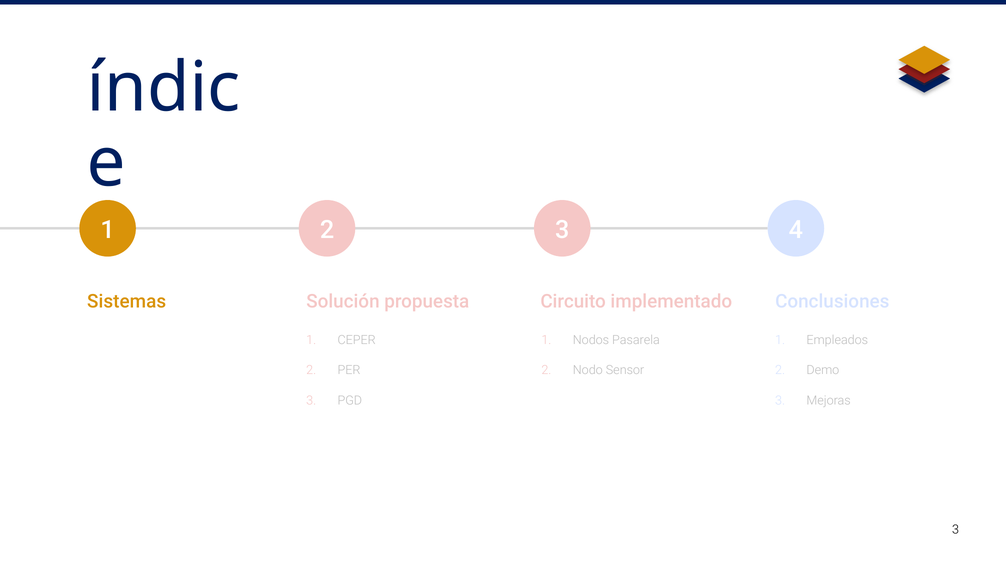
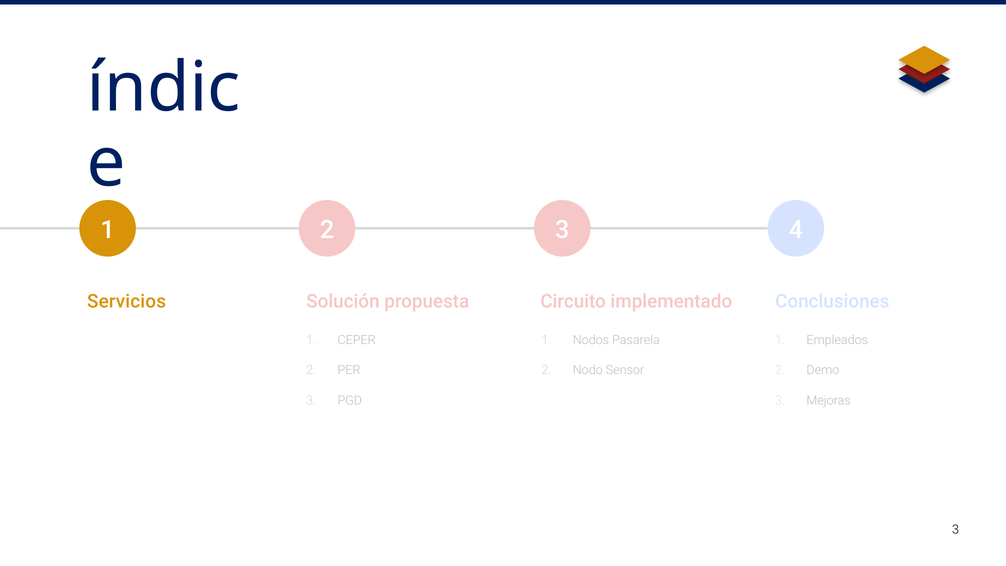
Sistemas: Sistemas -> Servicios
